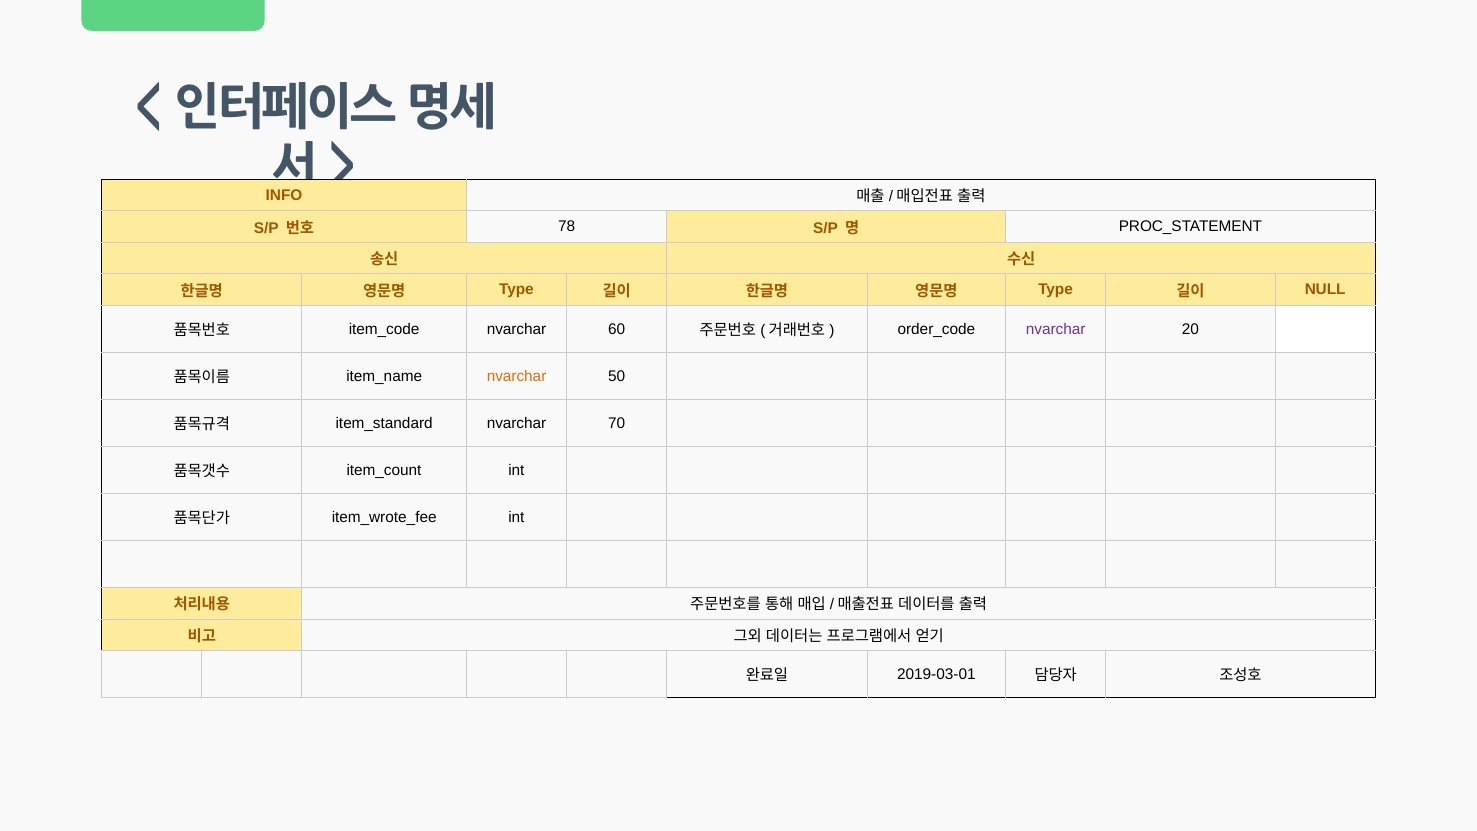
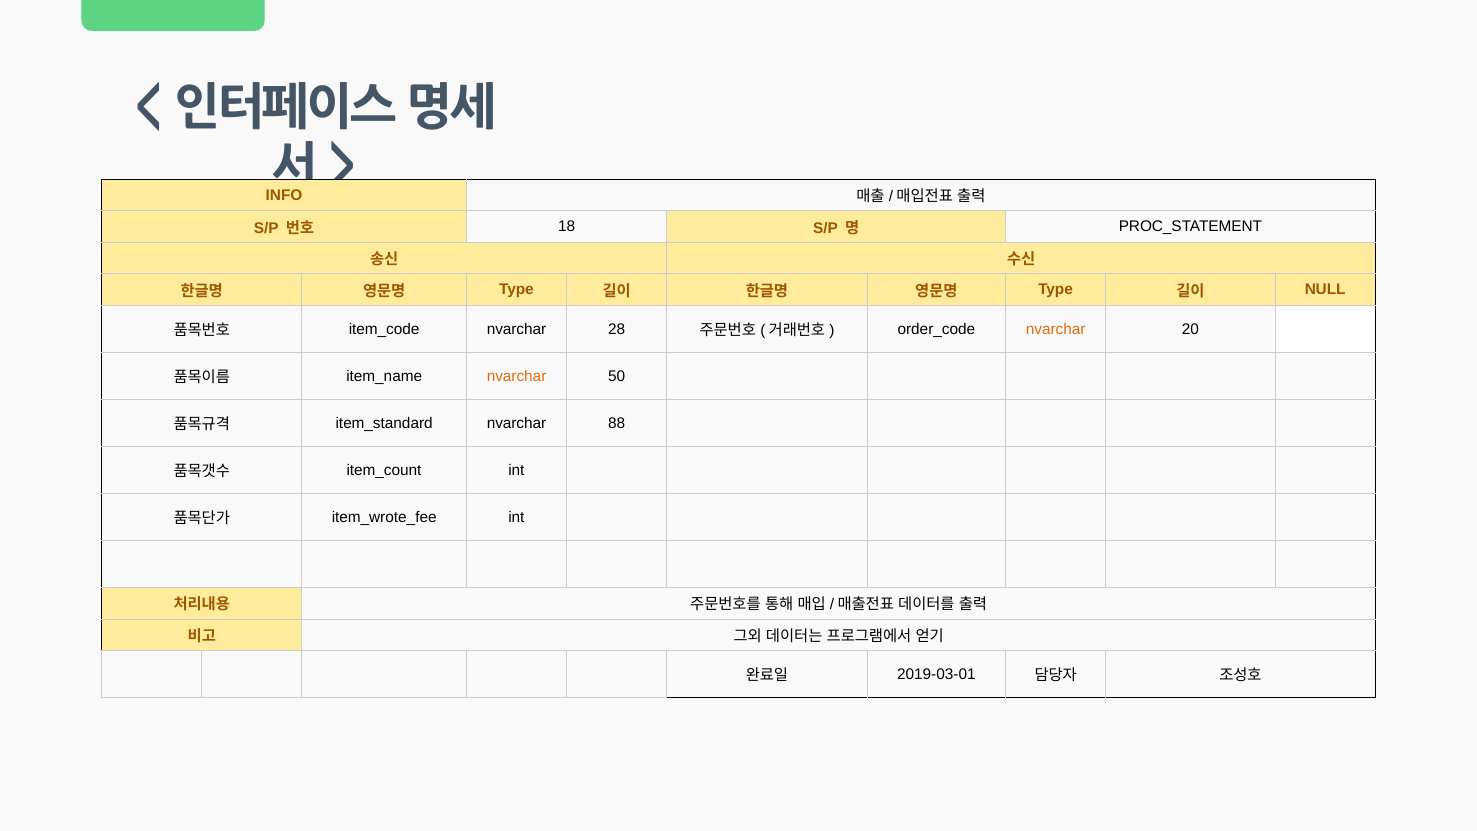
78: 78 -> 18
60: 60 -> 28
nvarchar at (1056, 329) colour: purple -> orange
70: 70 -> 88
